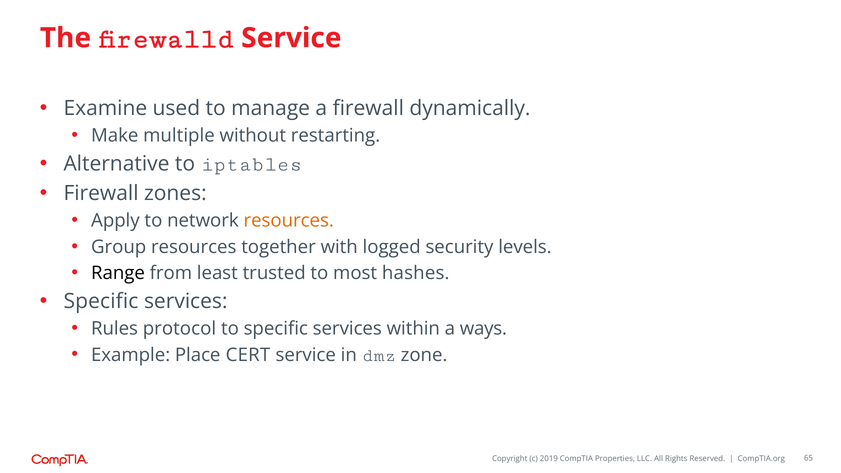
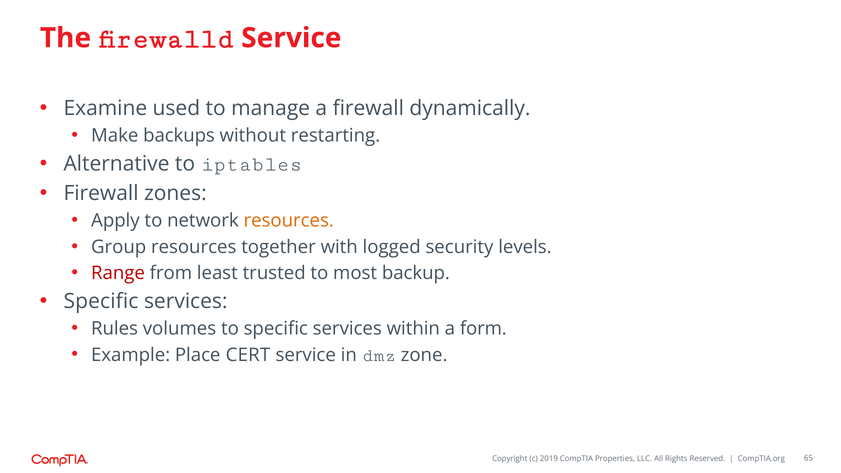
multiple: multiple -> backups
Range colour: black -> red
hashes: hashes -> backup
protocol: protocol -> volumes
ways: ways -> form
